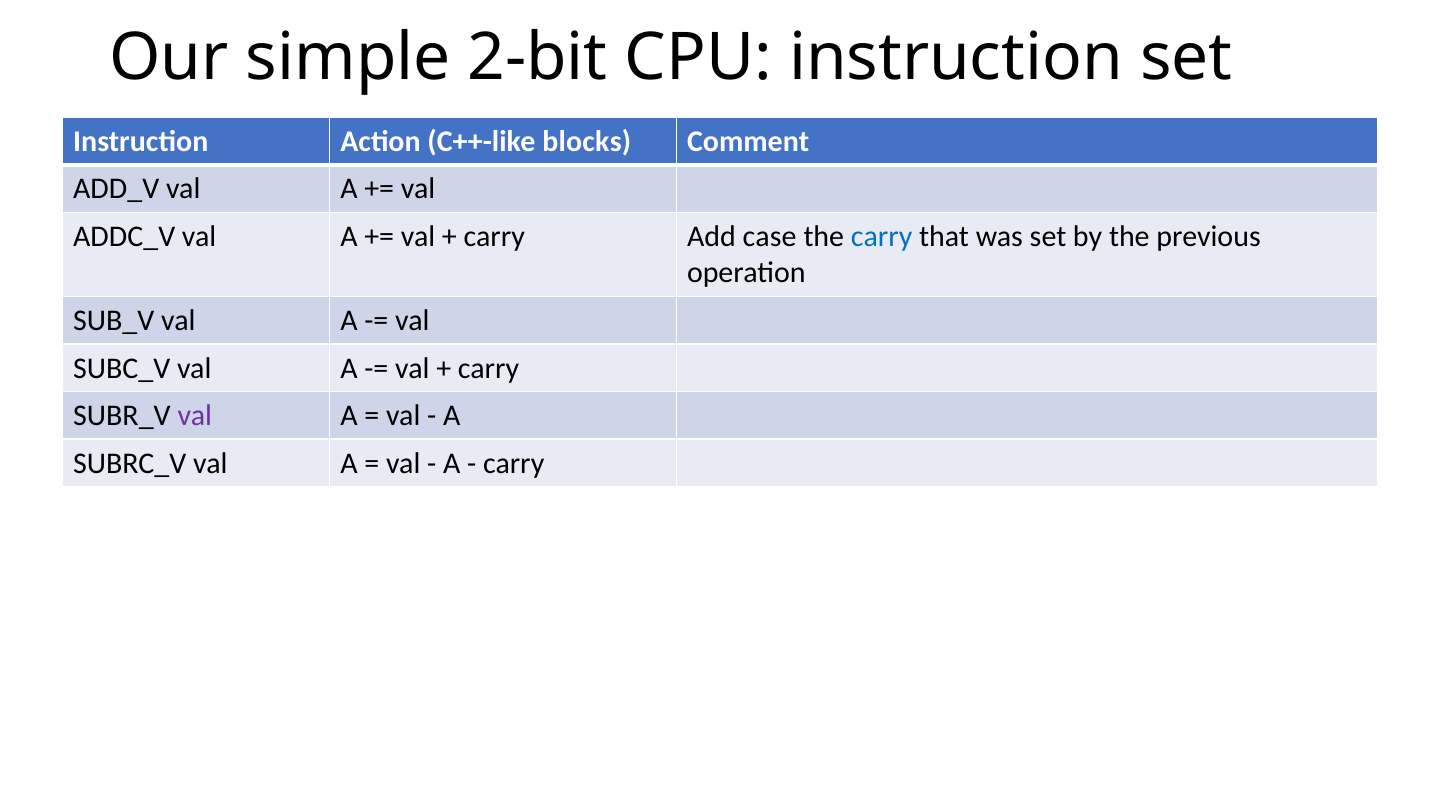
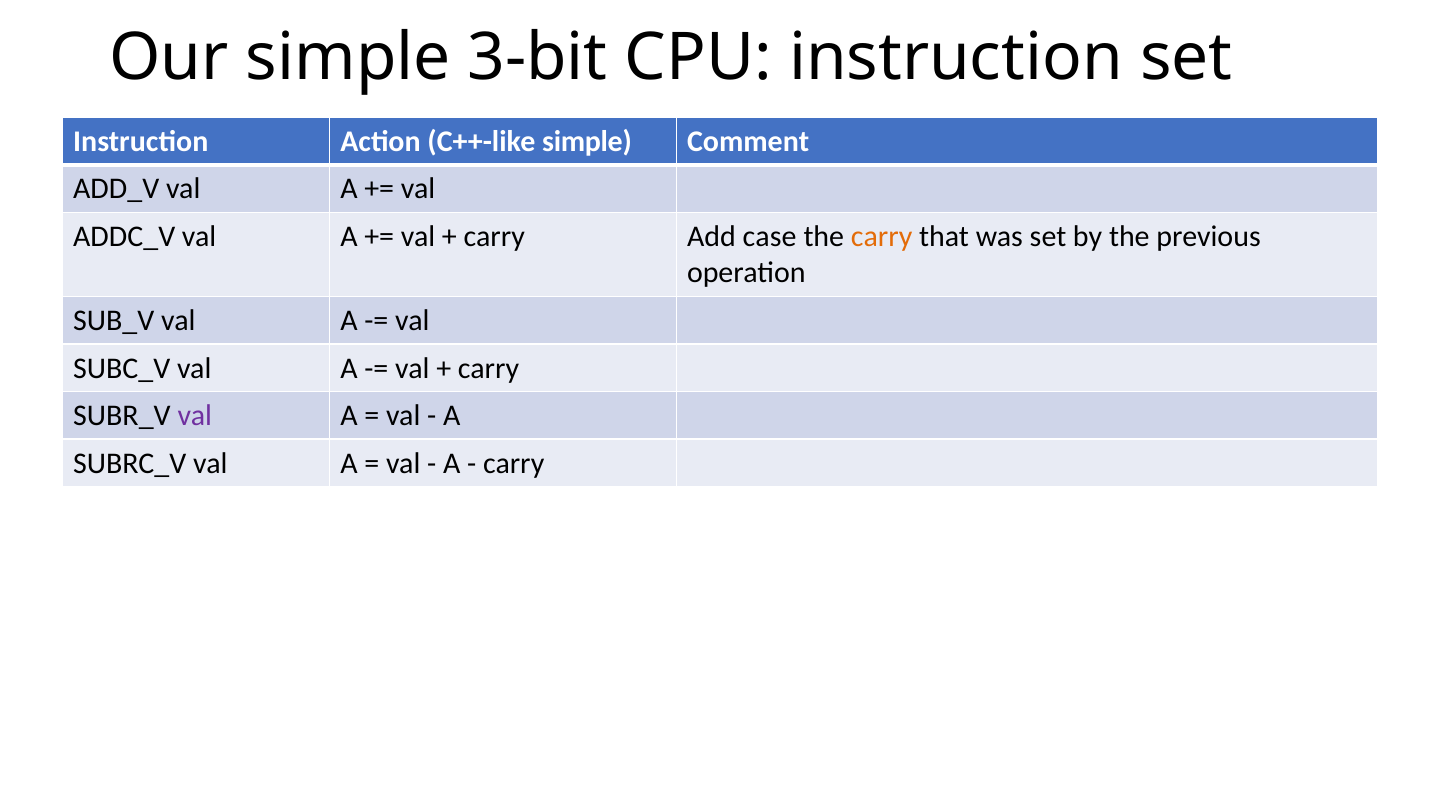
2-bit: 2-bit -> 3-bit
C++-like blocks: blocks -> simple
carry at (882, 236) colour: blue -> orange
